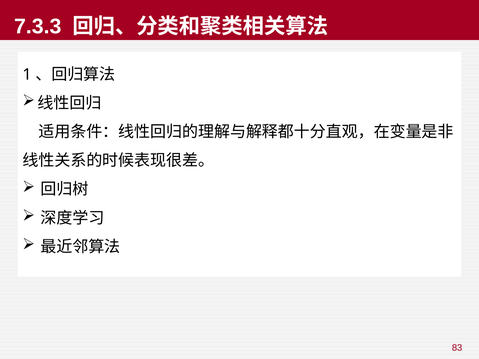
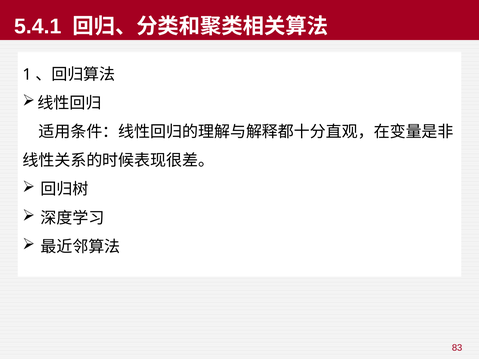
7.3.3: 7.3.3 -> 5.4.1
